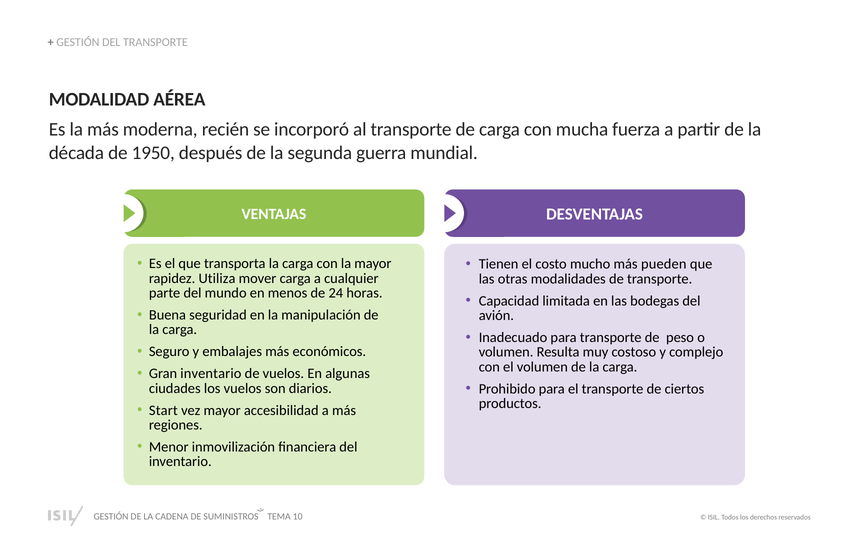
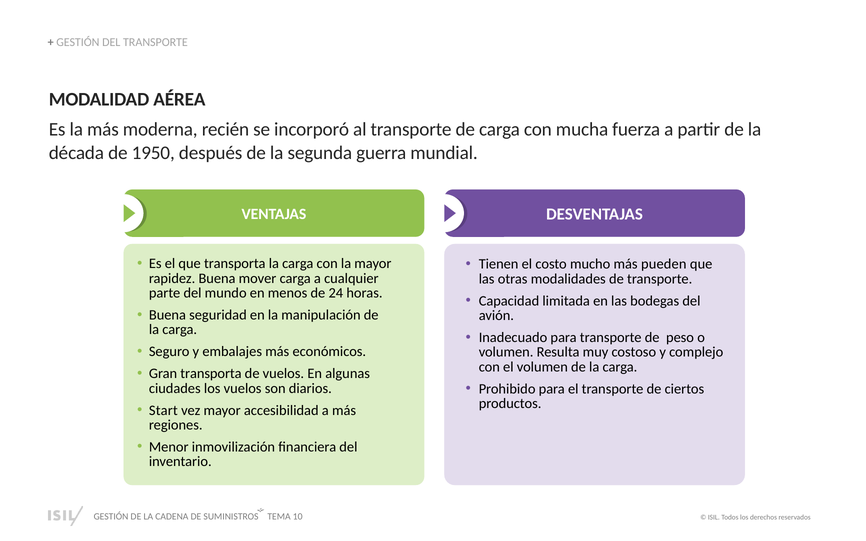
rapidez Utiliza: Utiliza -> Buena
Gran inventario: inventario -> transporta
